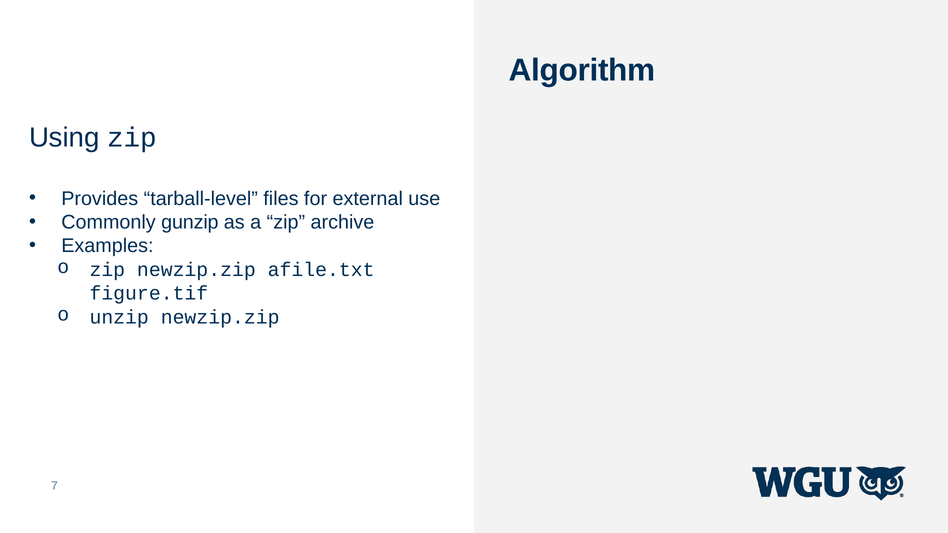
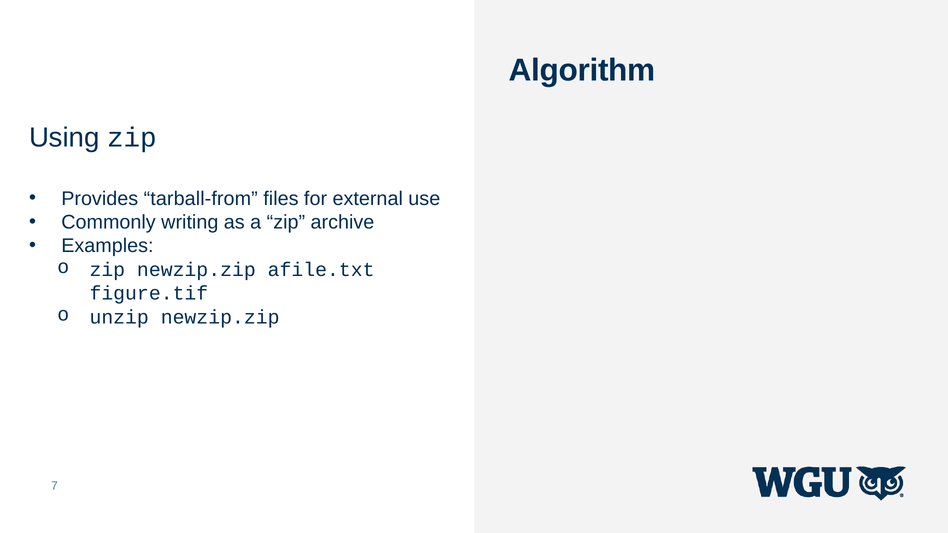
tarball-level: tarball-level -> tarball-from
gunzip: gunzip -> writing
